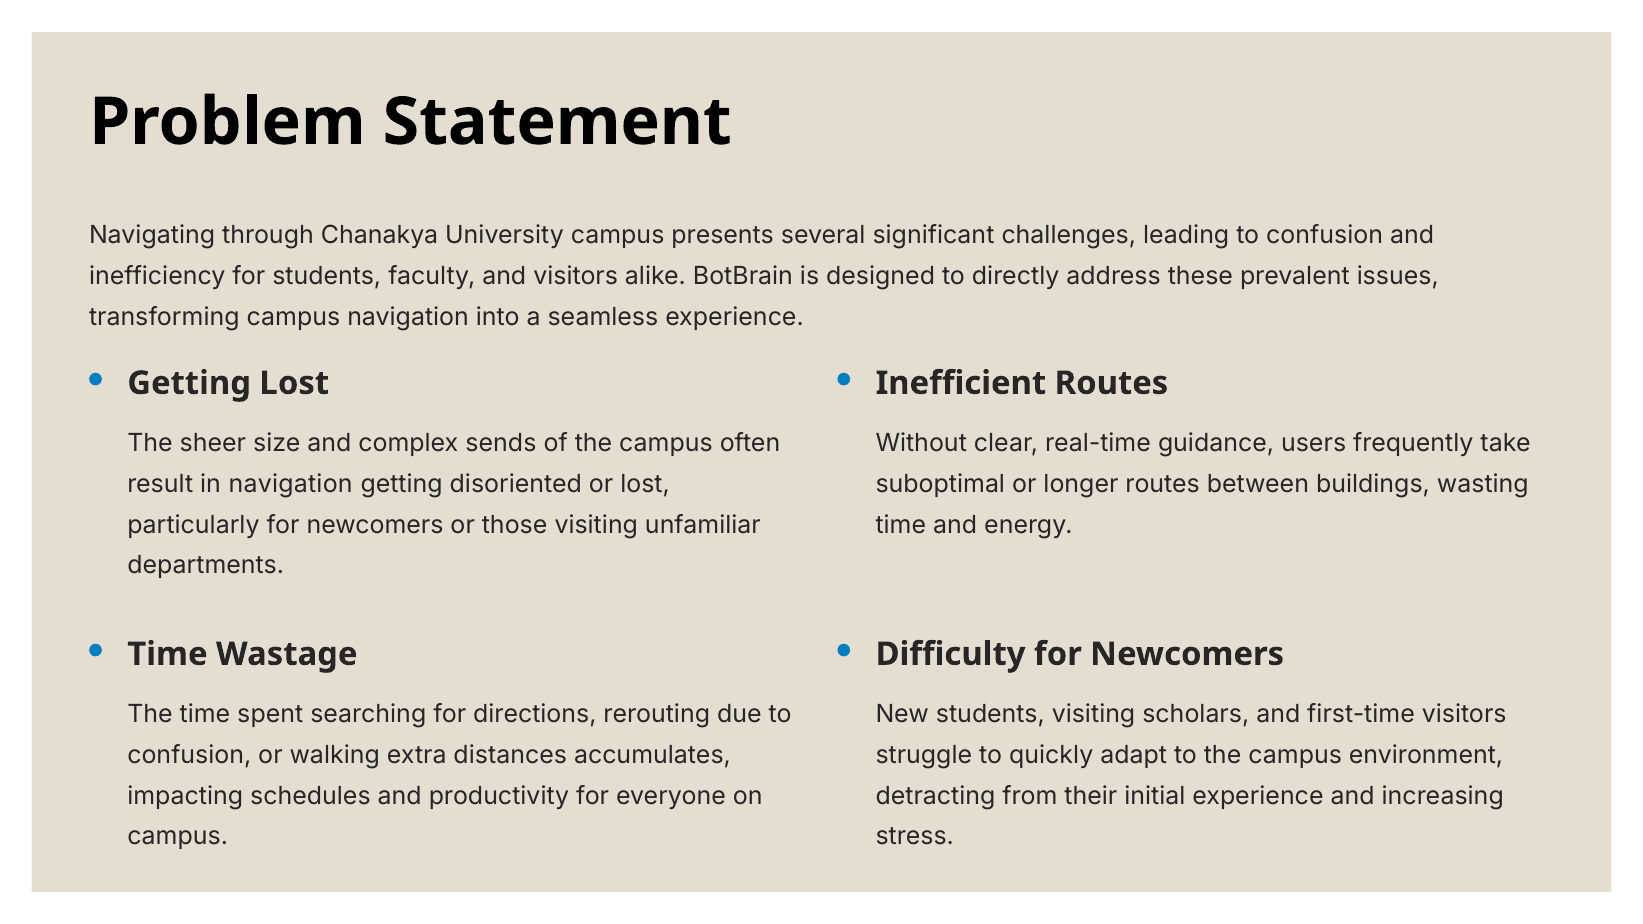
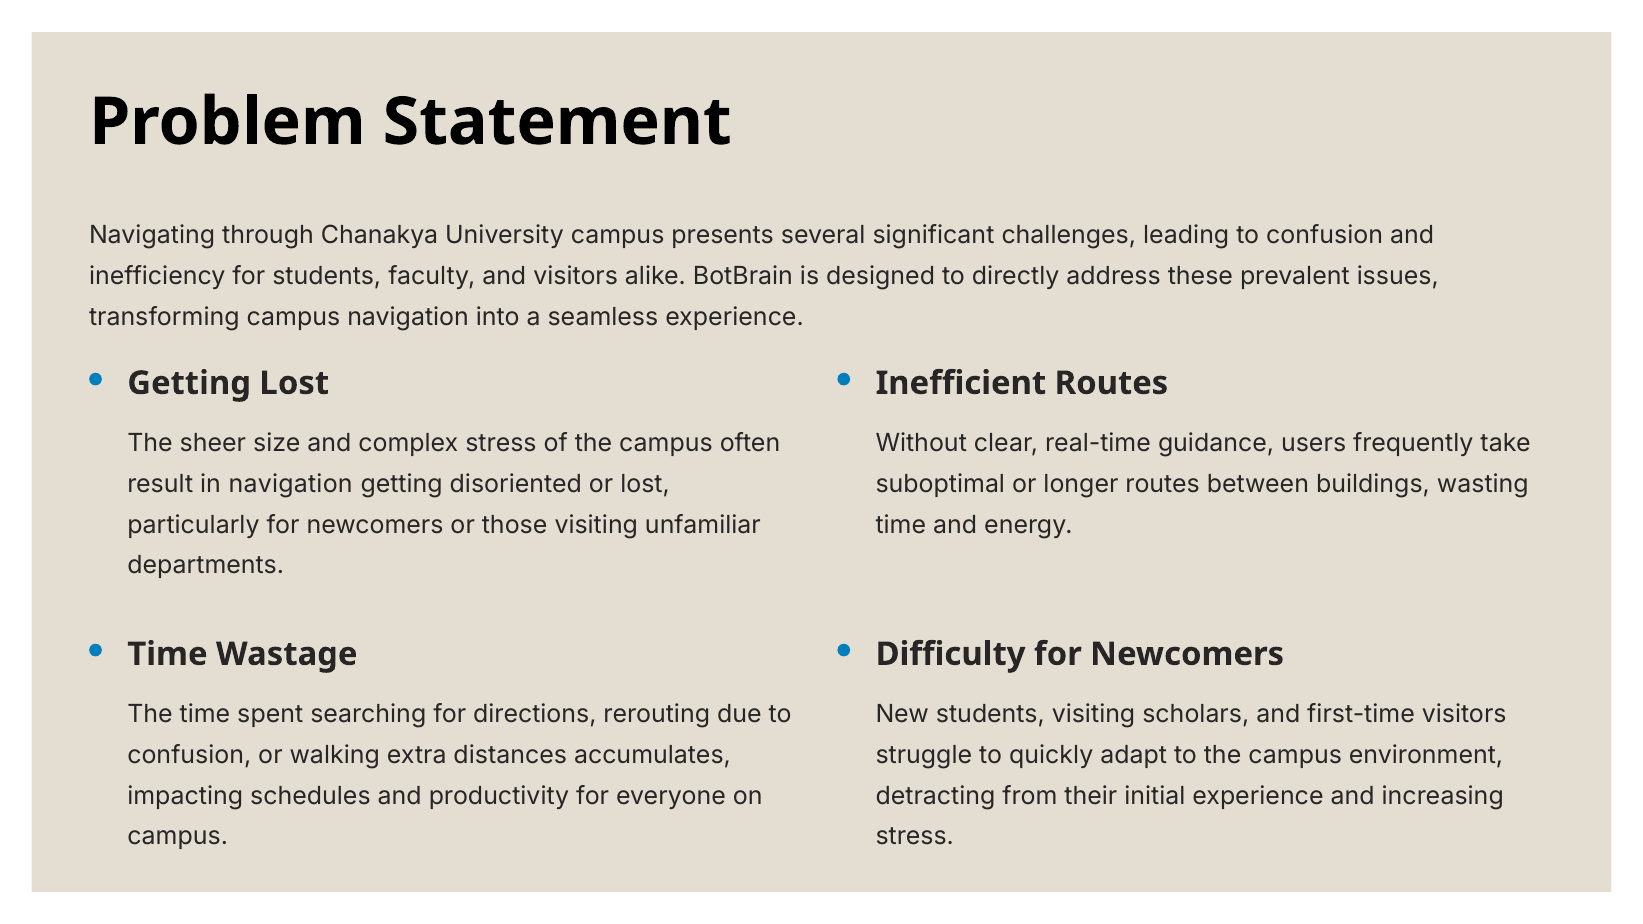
complex sends: sends -> stress
